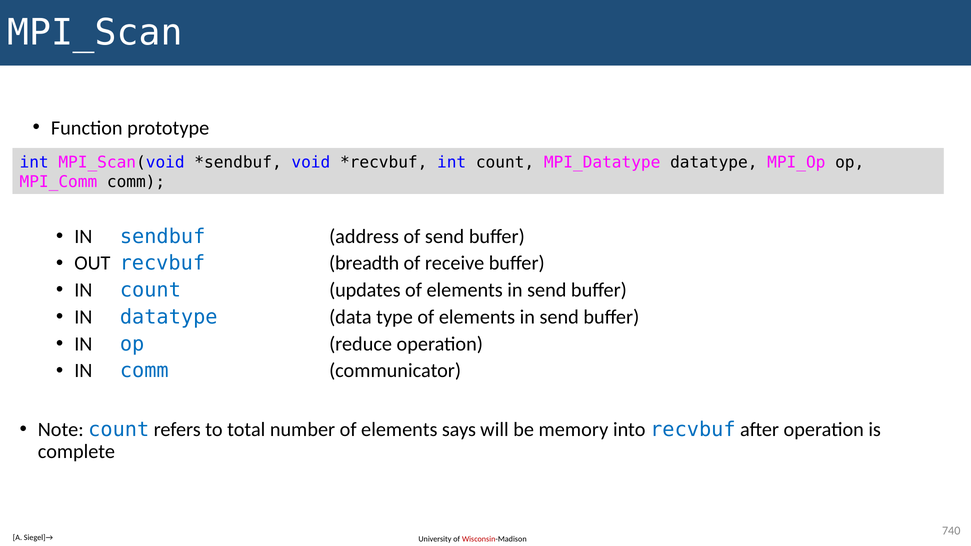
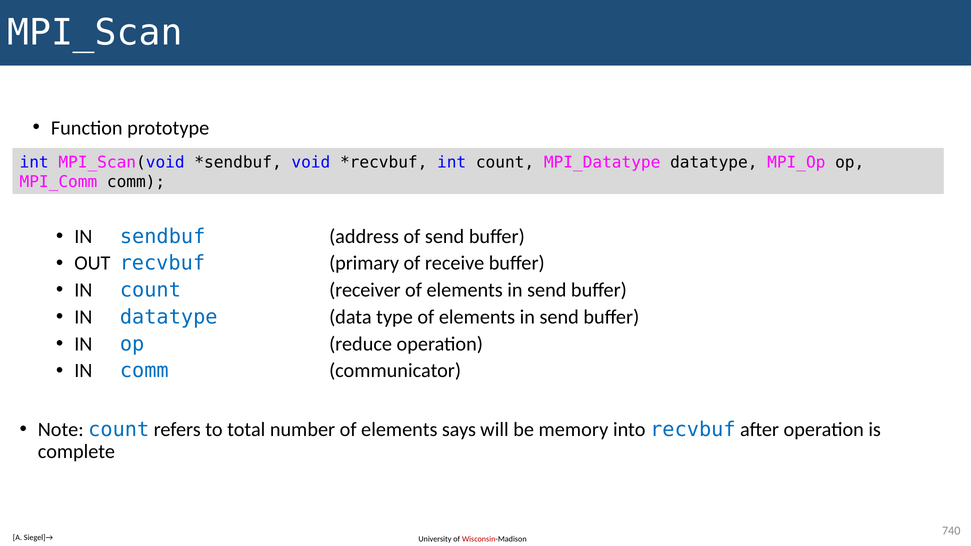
breadth: breadth -> primary
updates: updates -> receiver
